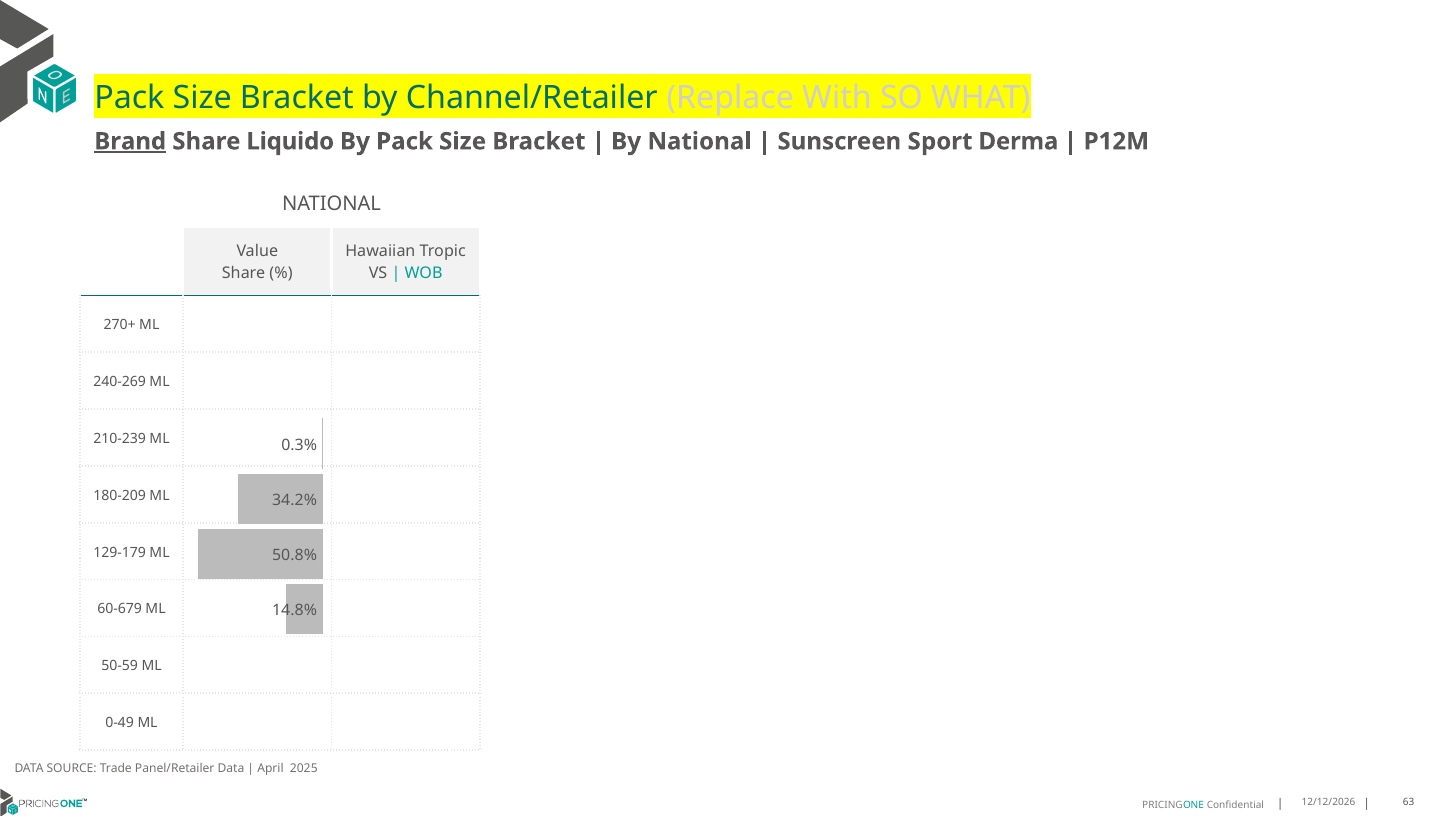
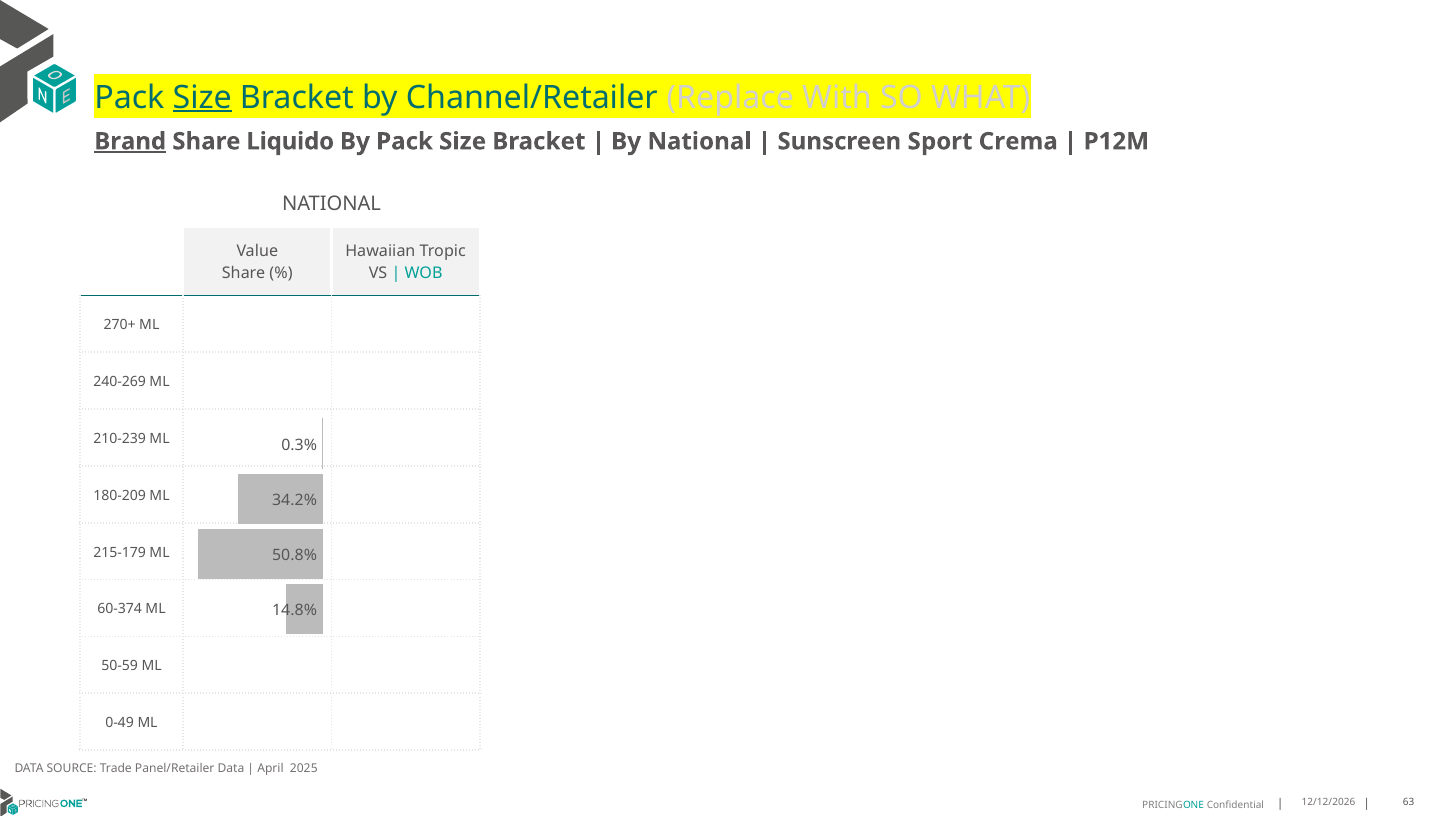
Size at (202, 97) underline: none -> present
Derma: Derma -> Crema
129-179: 129-179 -> 215-179
60-679: 60-679 -> 60-374
